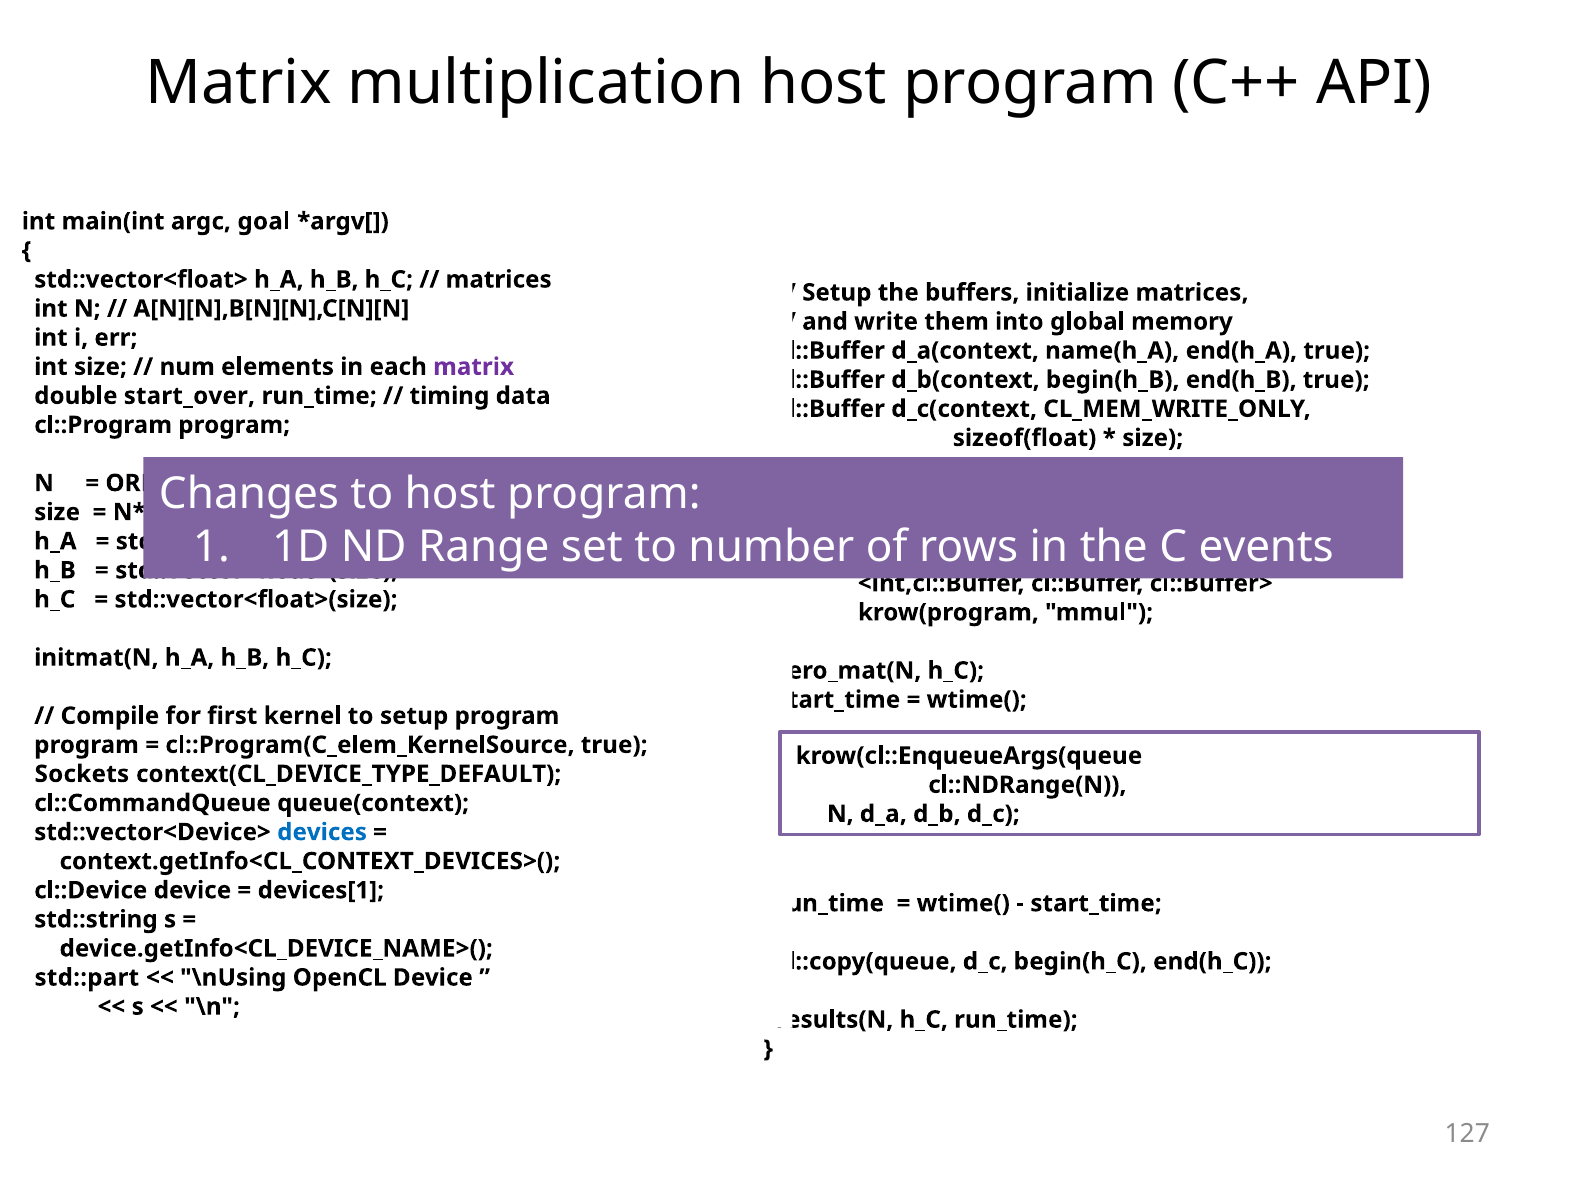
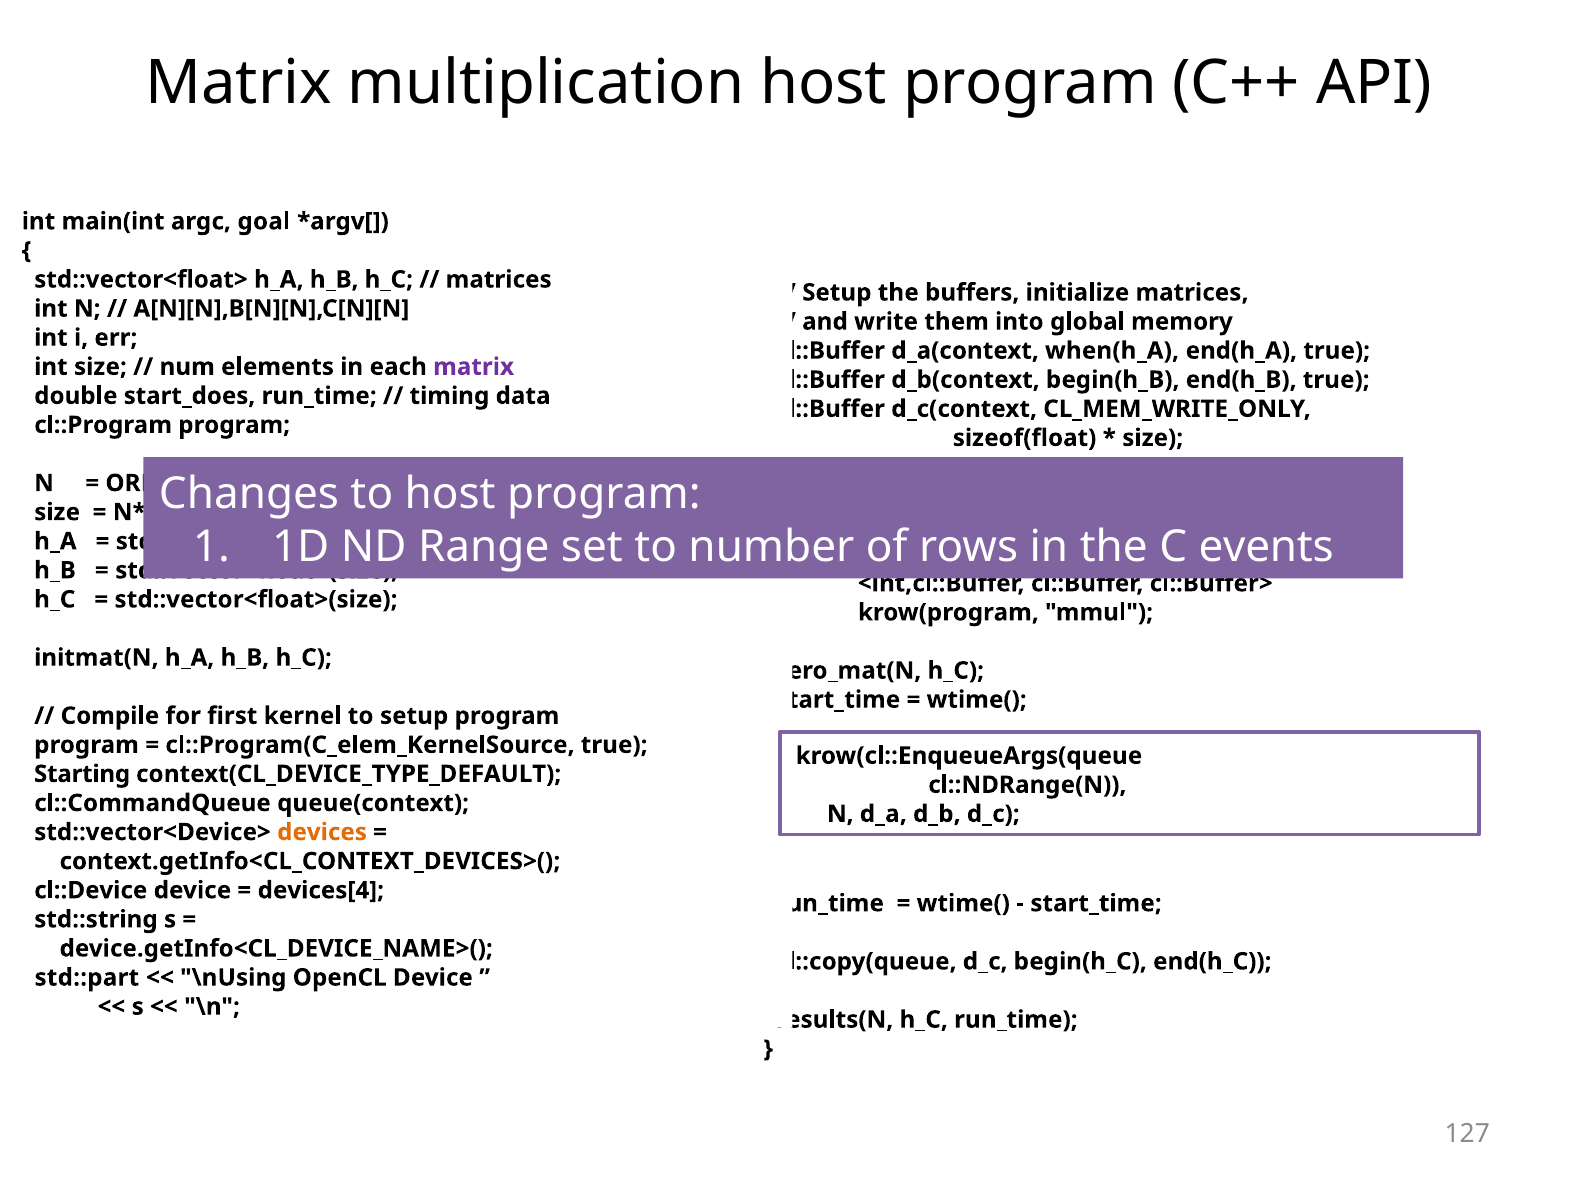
name(h_A: name(h_A -> when(h_A
start_over: start_over -> start_does
Sockets: Sockets -> Starting
devices colour: blue -> orange
devices[1: devices[1 -> devices[4
